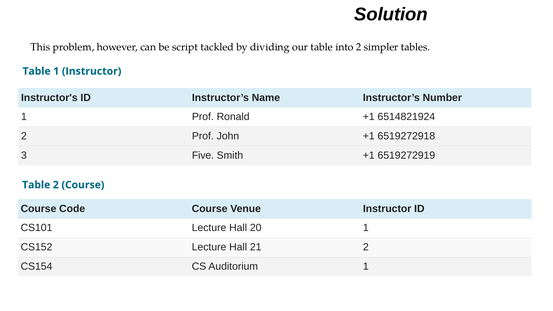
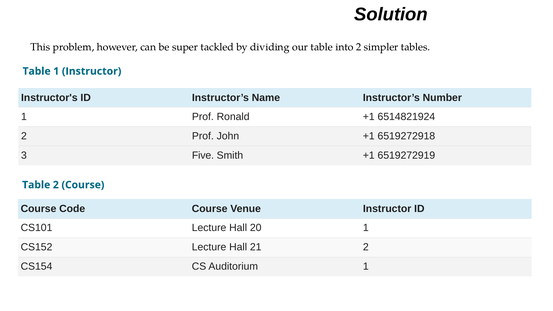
script: script -> super
